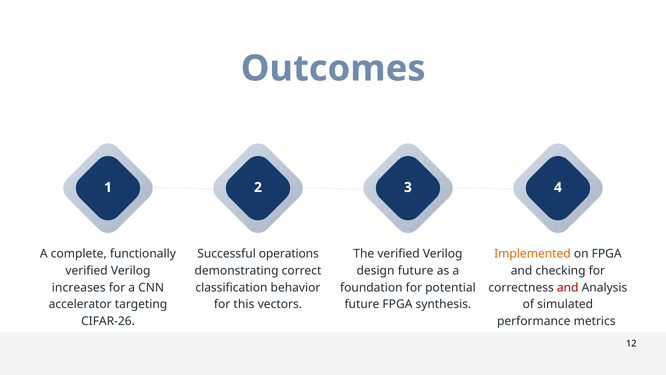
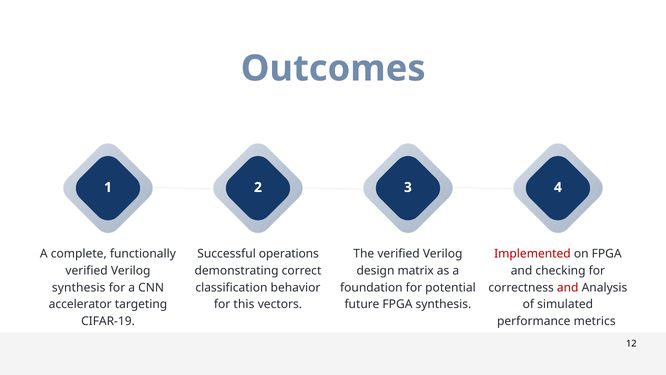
Implemented colour: orange -> red
design future: future -> matrix
increases at (79, 287): increases -> synthesis
CIFAR-26: CIFAR-26 -> CIFAR-19
